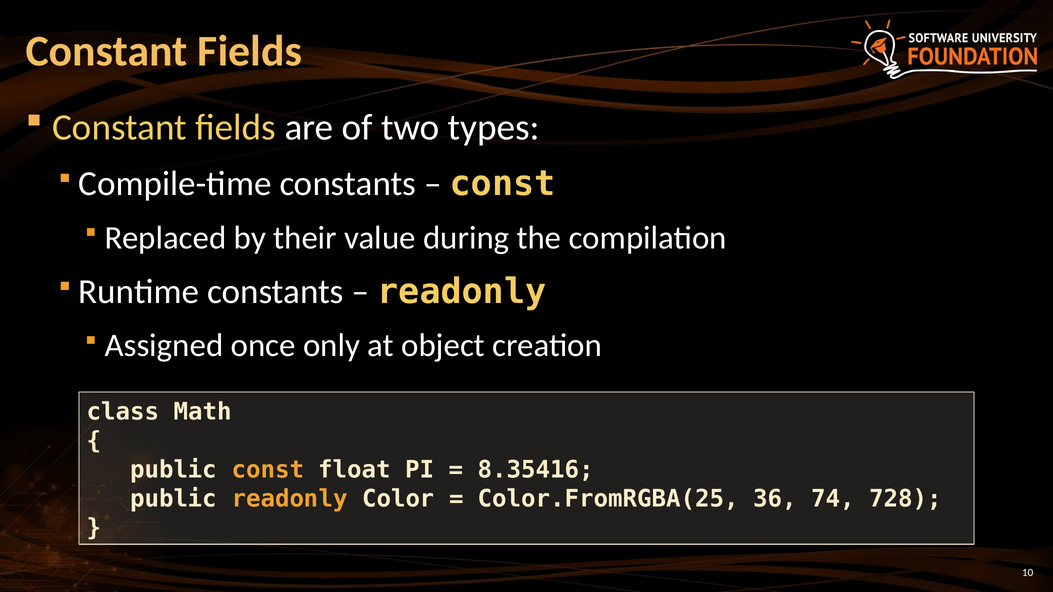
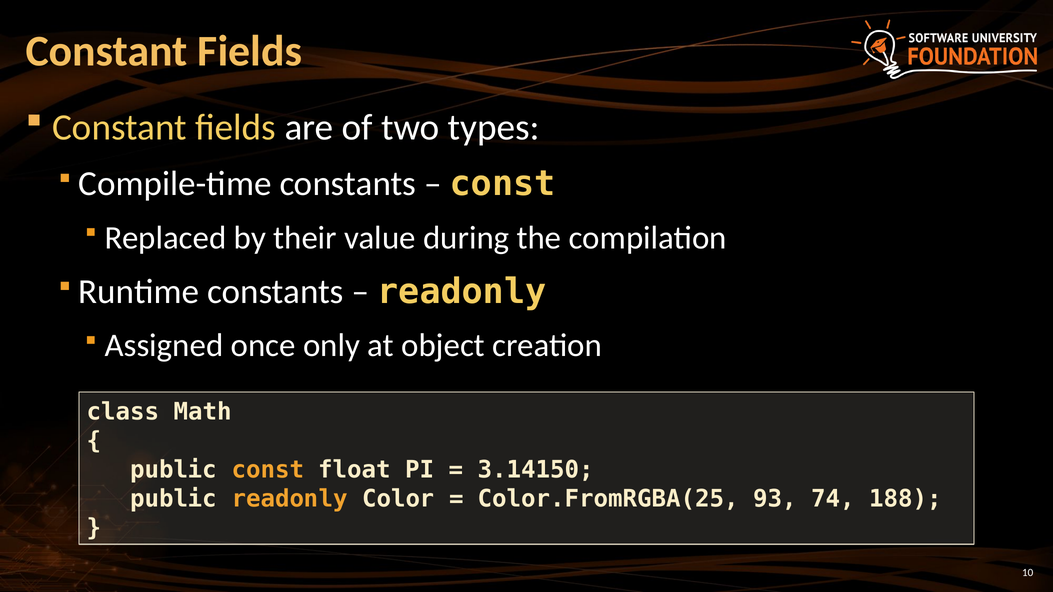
8.35416: 8.35416 -> 3.14150
36: 36 -> 93
728: 728 -> 188
